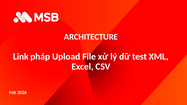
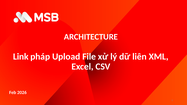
test: test -> liên
